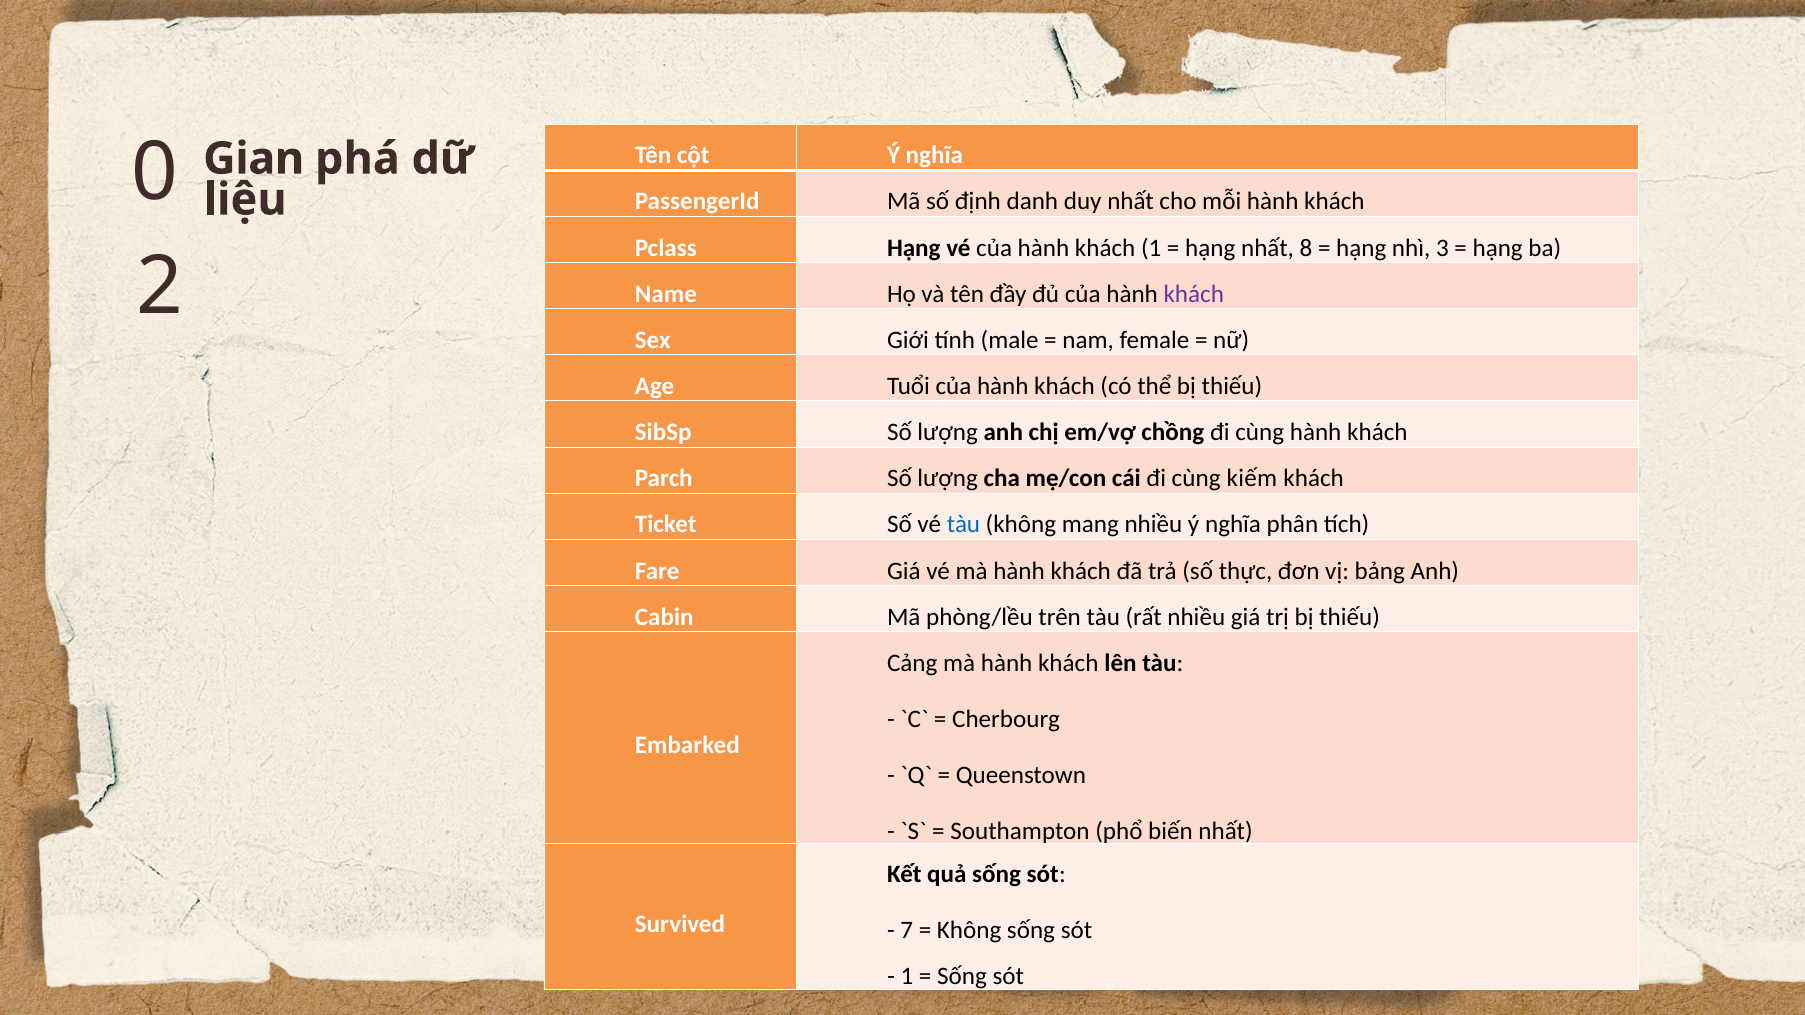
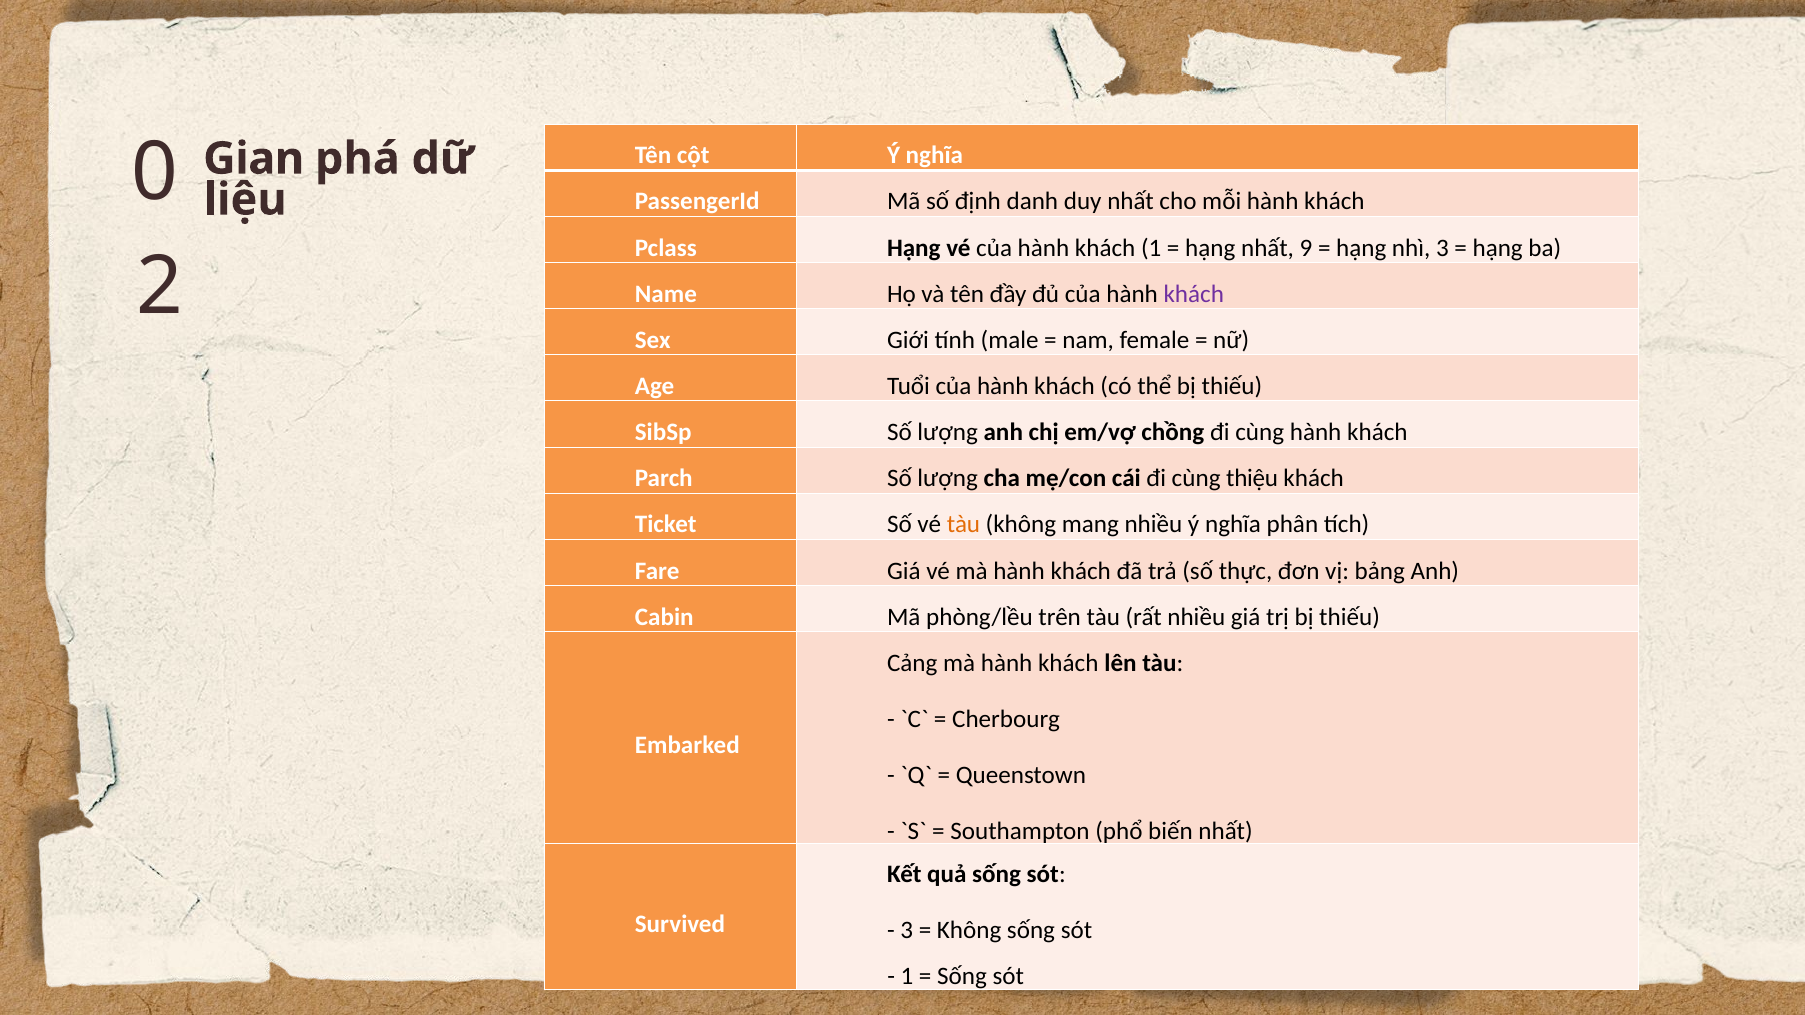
8: 8 -> 9
kiếm: kiếm -> thiệu
tàu at (963, 525) colour: blue -> orange
7 at (907, 931): 7 -> 3
